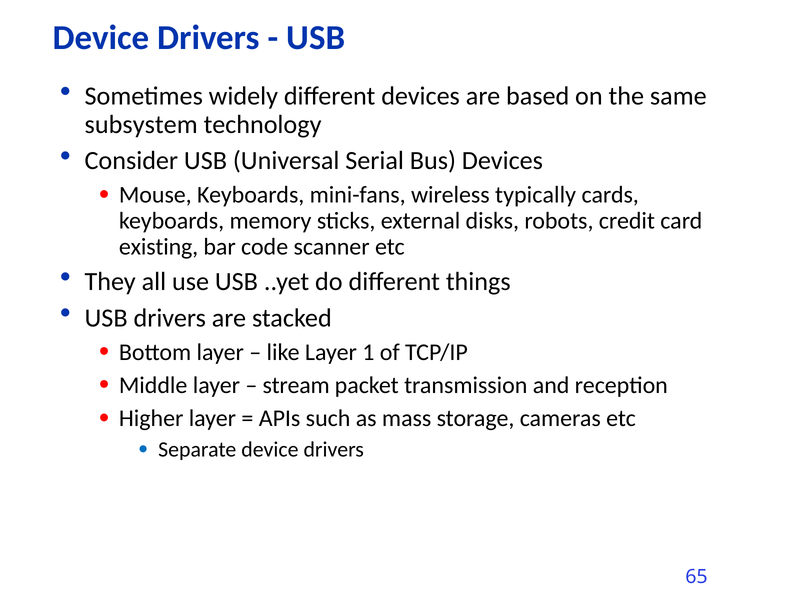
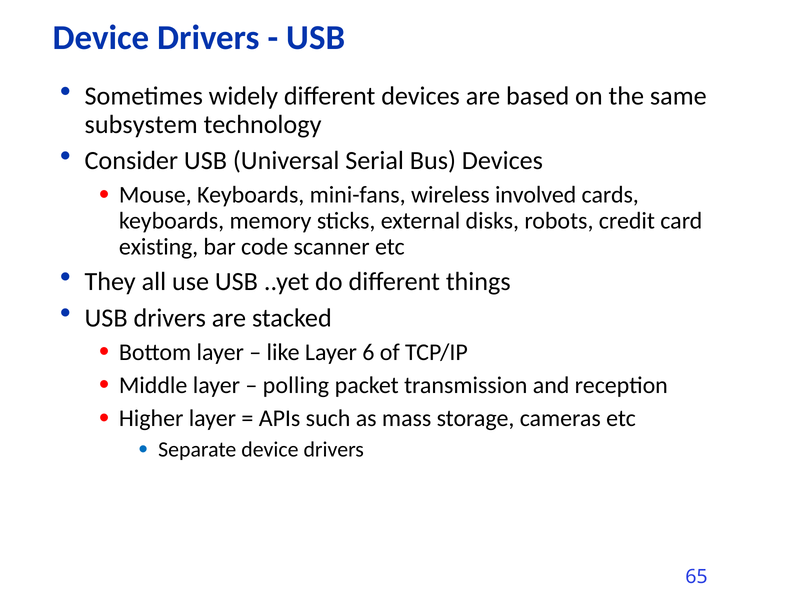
typically: typically -> involved
1: 1 -> 6
stream: stream -> polling
